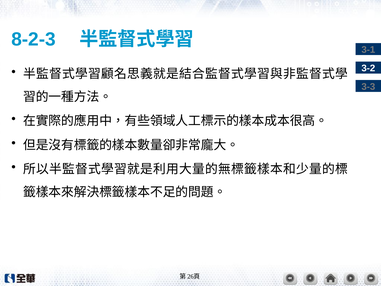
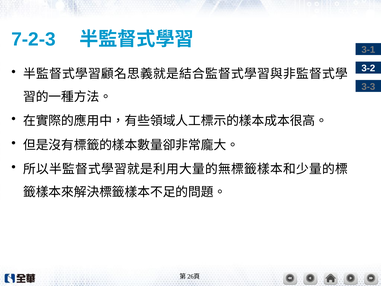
8-2-3: 8-2-3 -> 7-2-3
